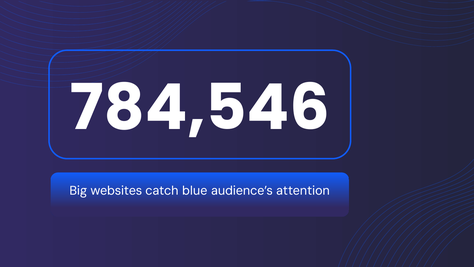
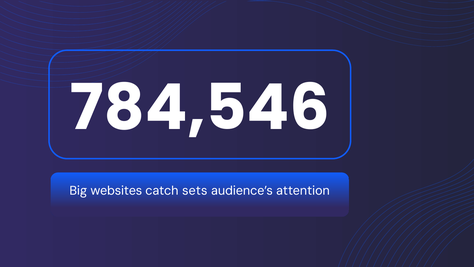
blue: blue -> sets
